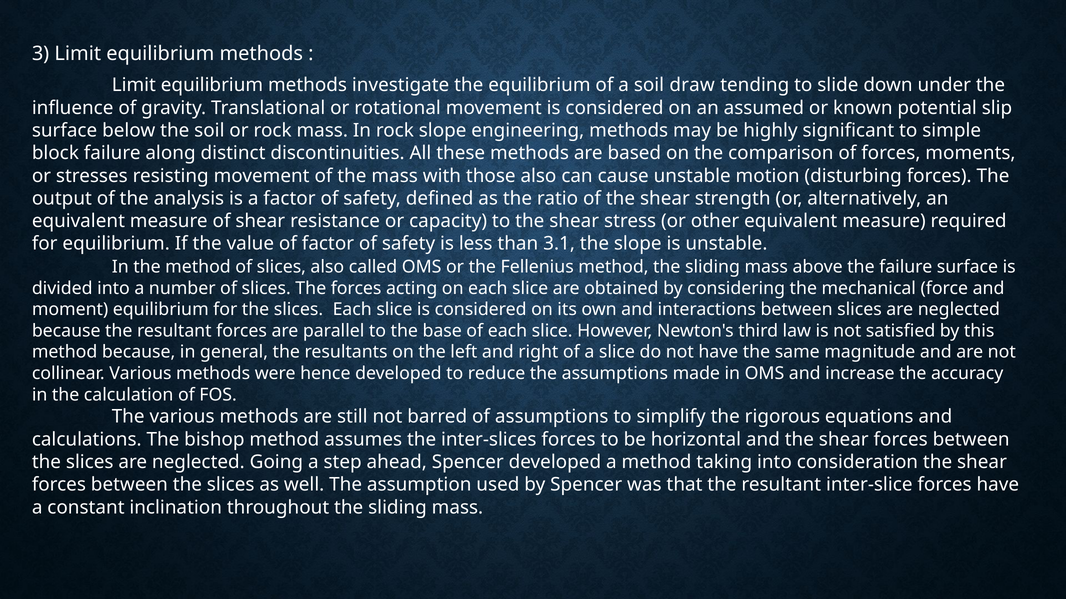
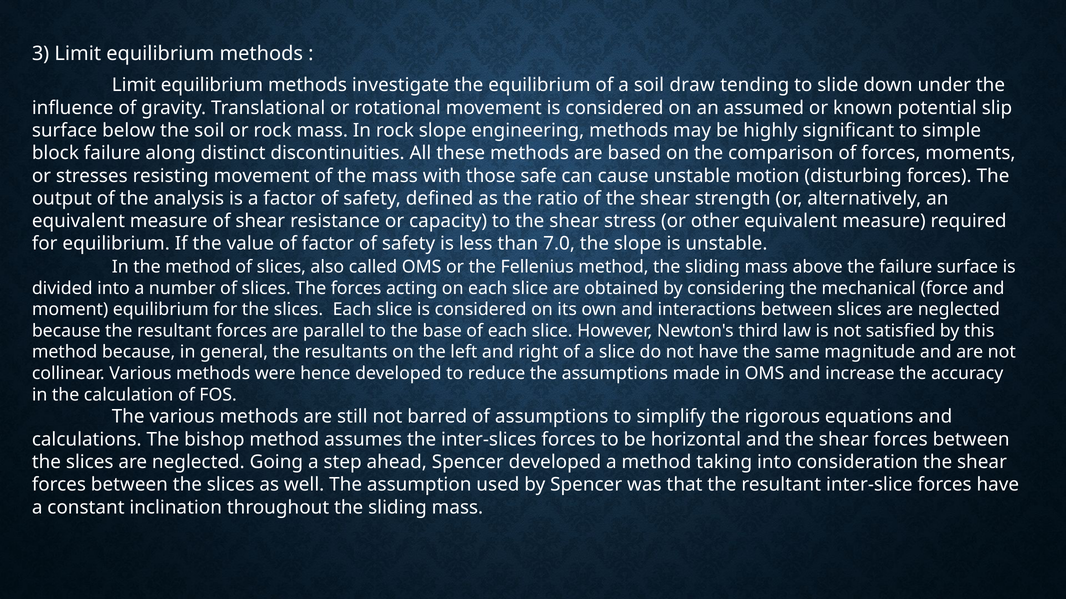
those also: also -> safe
3.1: 3.1 -> 7.0
